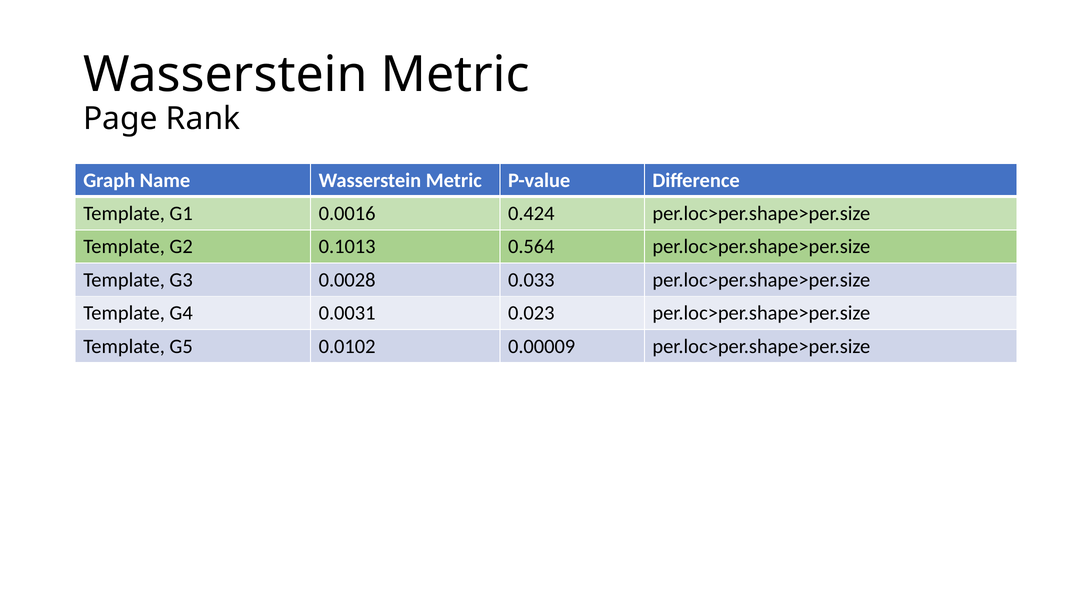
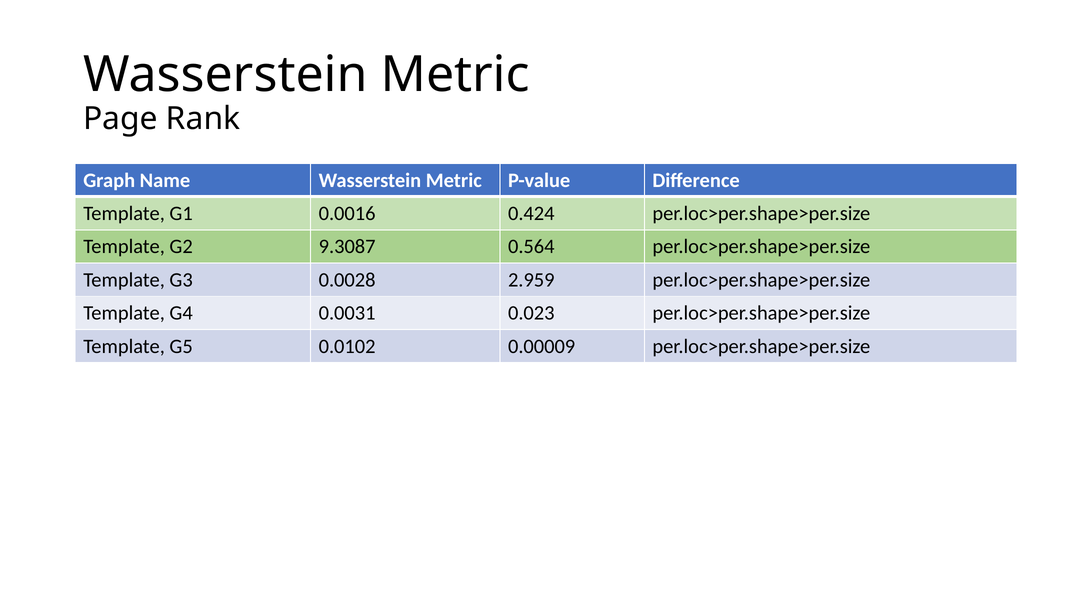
0.1013: 0.1013 -> 9.3087
0.033: 0.033 -> 2.959
